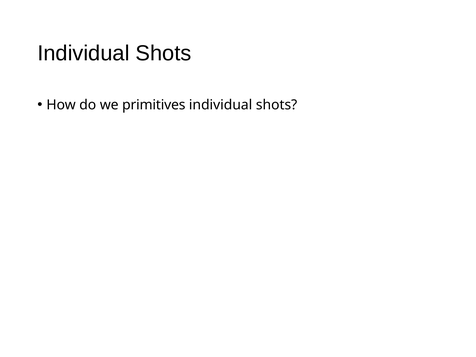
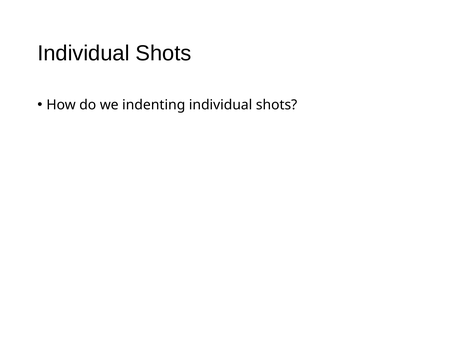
primitives: primitives -> indenting
